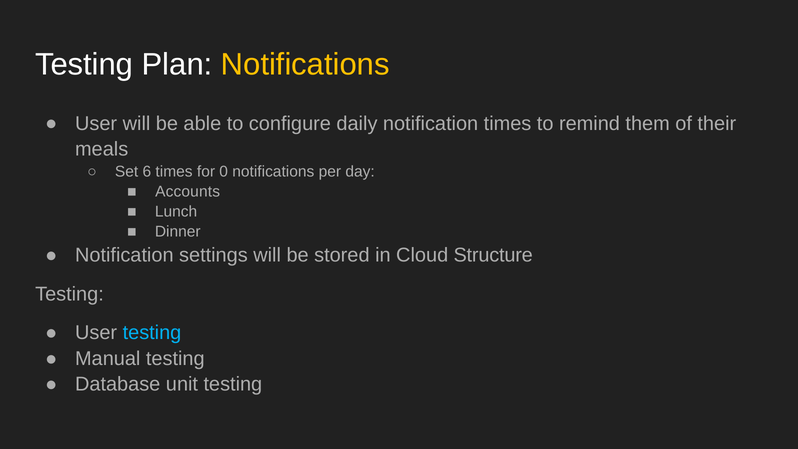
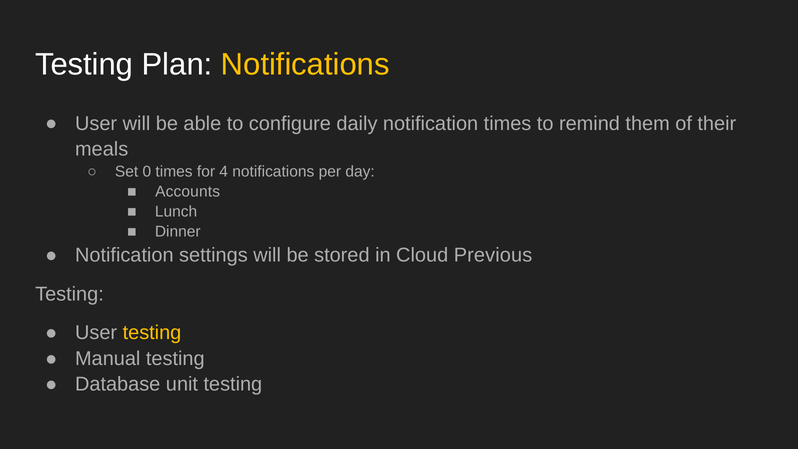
6: 6 -> 0
0: 0 -> 4
Structure: Structure -> Previous
testing at (152, 333) colour: light blue -> yellow
